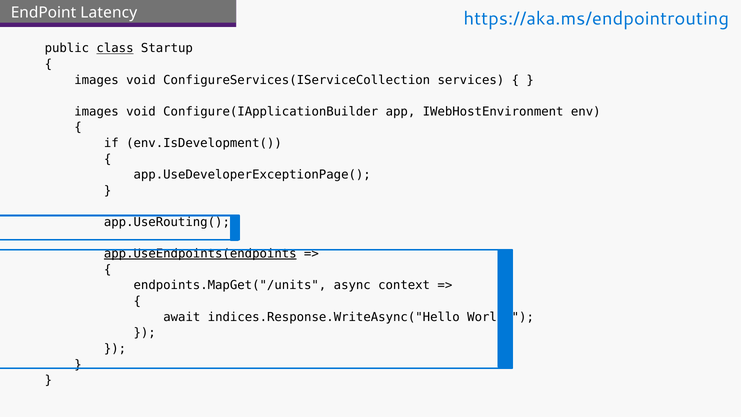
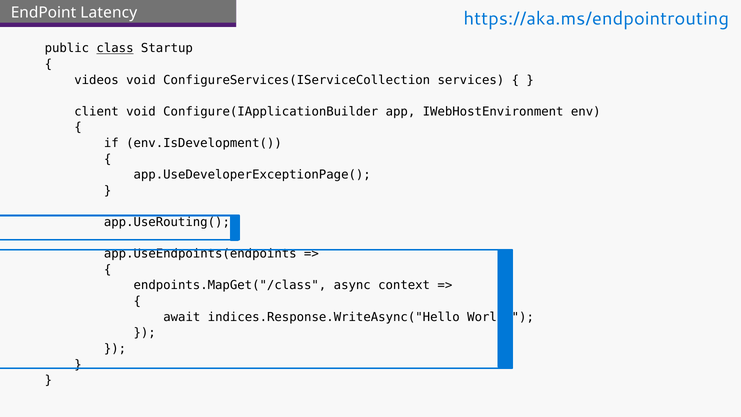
images at (97, 80): images -> videos
images at (97, 112): images -> client
app.UseEndpoints(endpoints underline: present -> none
endpoints.MapGet("/units: endpoints.MapGet("/units -> endpoints.MapGet("/class
